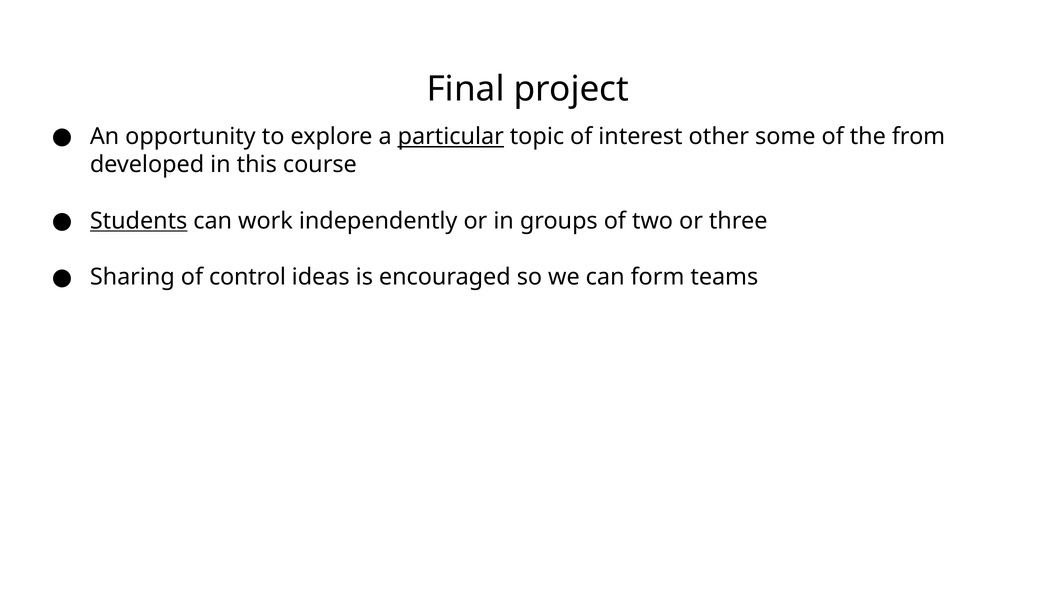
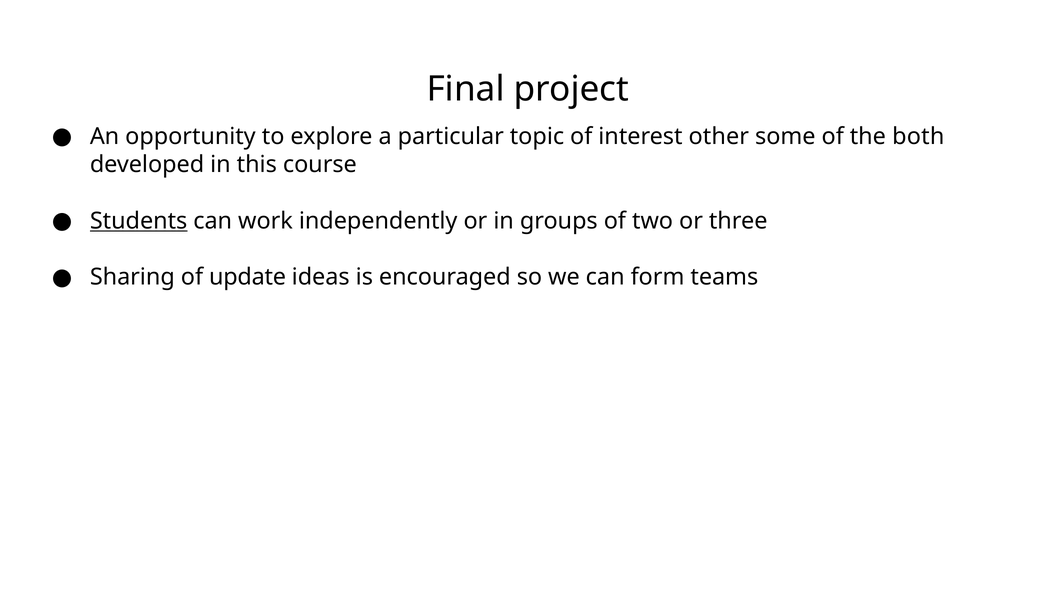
particular underline: present -> none
from: from -> both
control: control -> update
